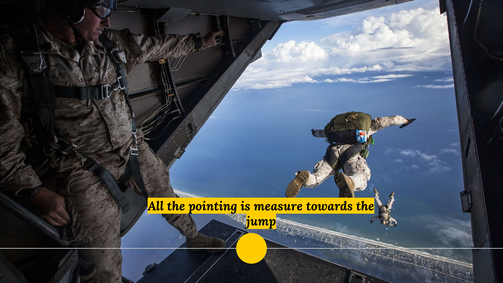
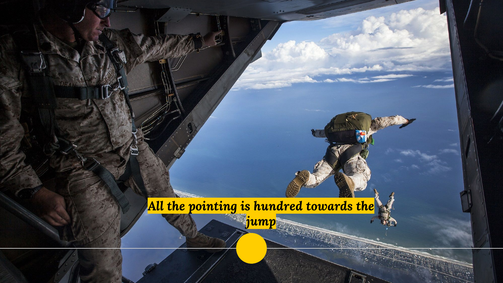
measure: measure -> hundred
